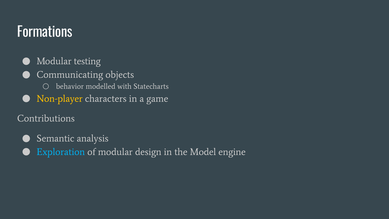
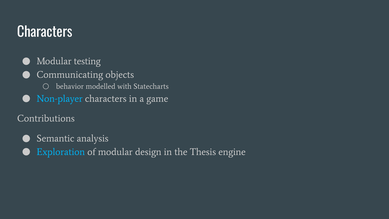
Formations at (45, 32): Formations -> Characters
Non-player colour: yellow -> light blue
Model: Model -> Thesis
